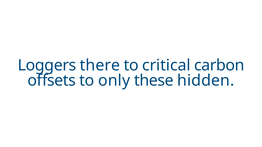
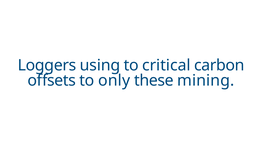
there: there -> using
hidden: hidden -> mining
